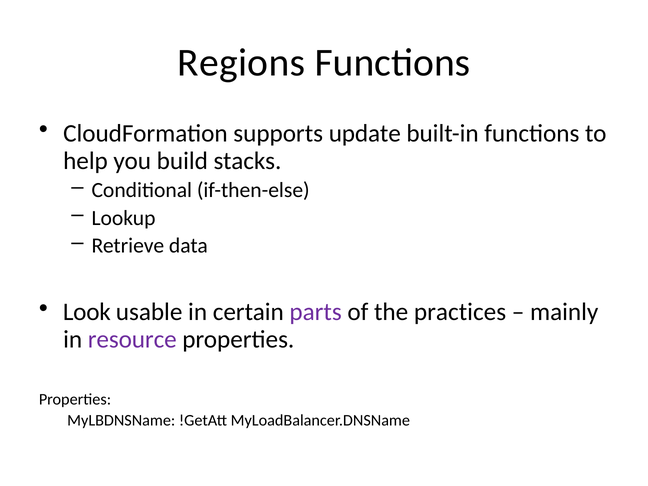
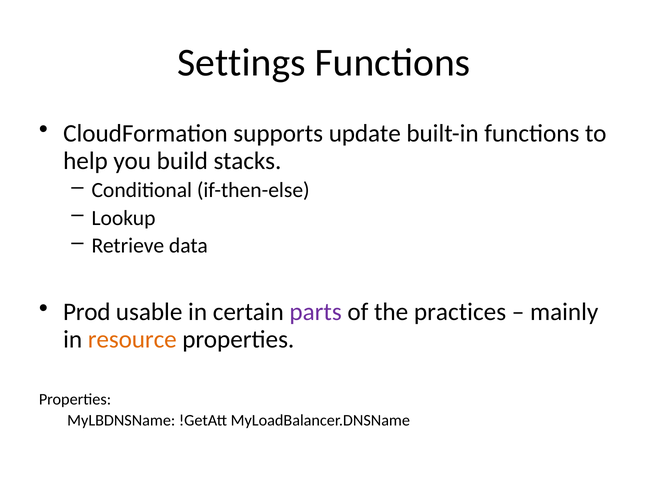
Regions: Regions -> Settings
Look: Look -> Prod
resource colour: purple -> orange
